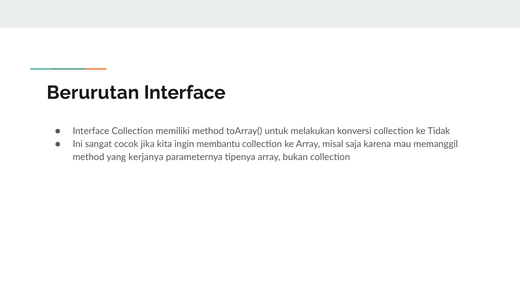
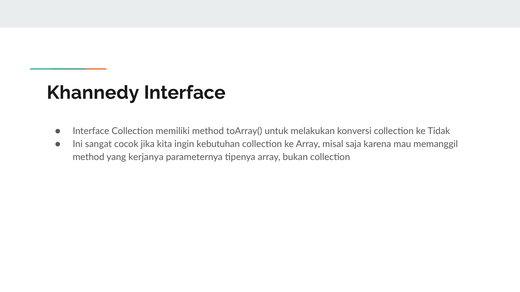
Berurutan: Berurutan -> Khannedy
membantu: membantu -> kebutuhan
